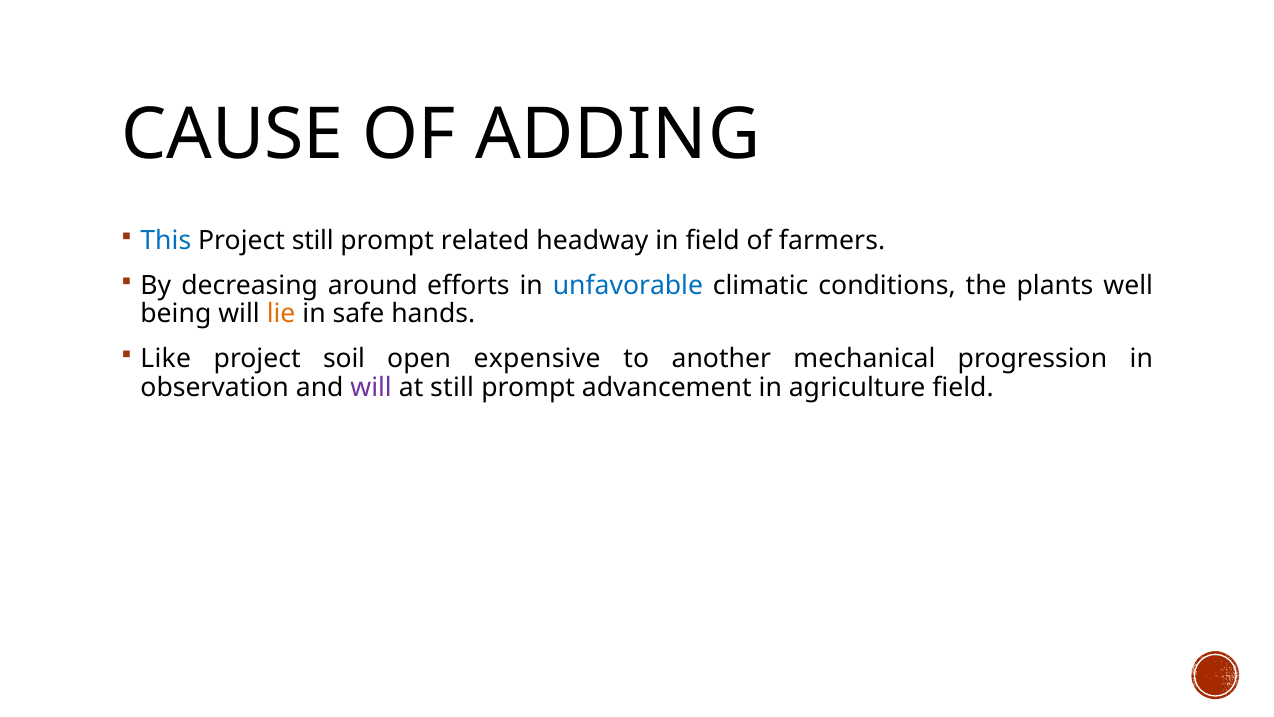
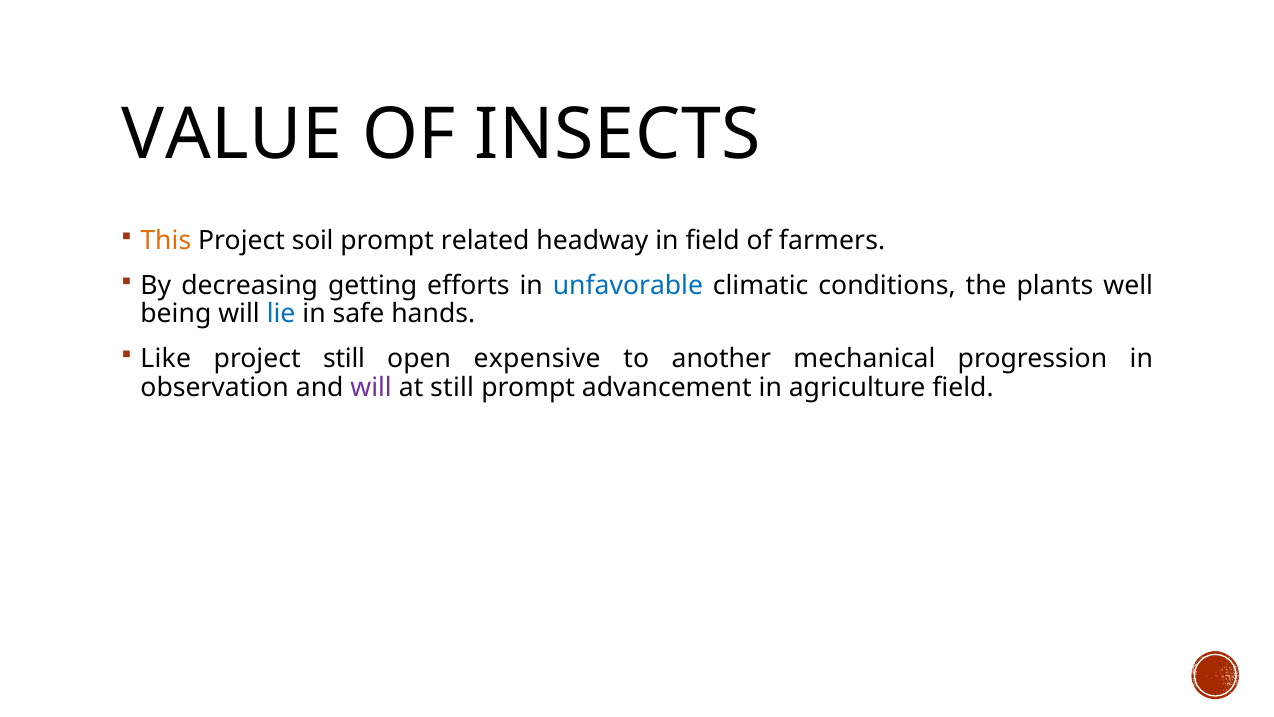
CAUSE: CAUSE -> VALUE
ADDING: ADDING -> INSECTS
This colour: blue -> orange
Project still: still -> soil
around: around -> getting
lie colour: orange -> blue
project soil: soil -> still
